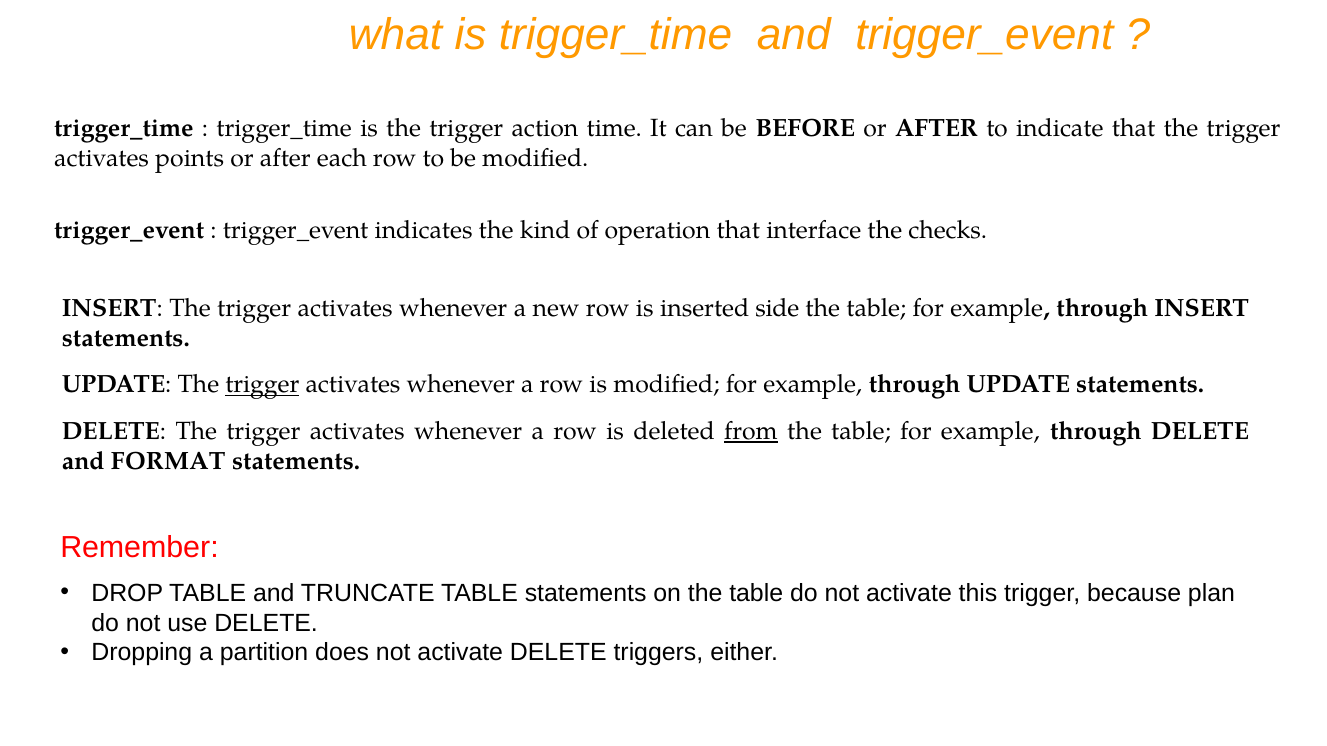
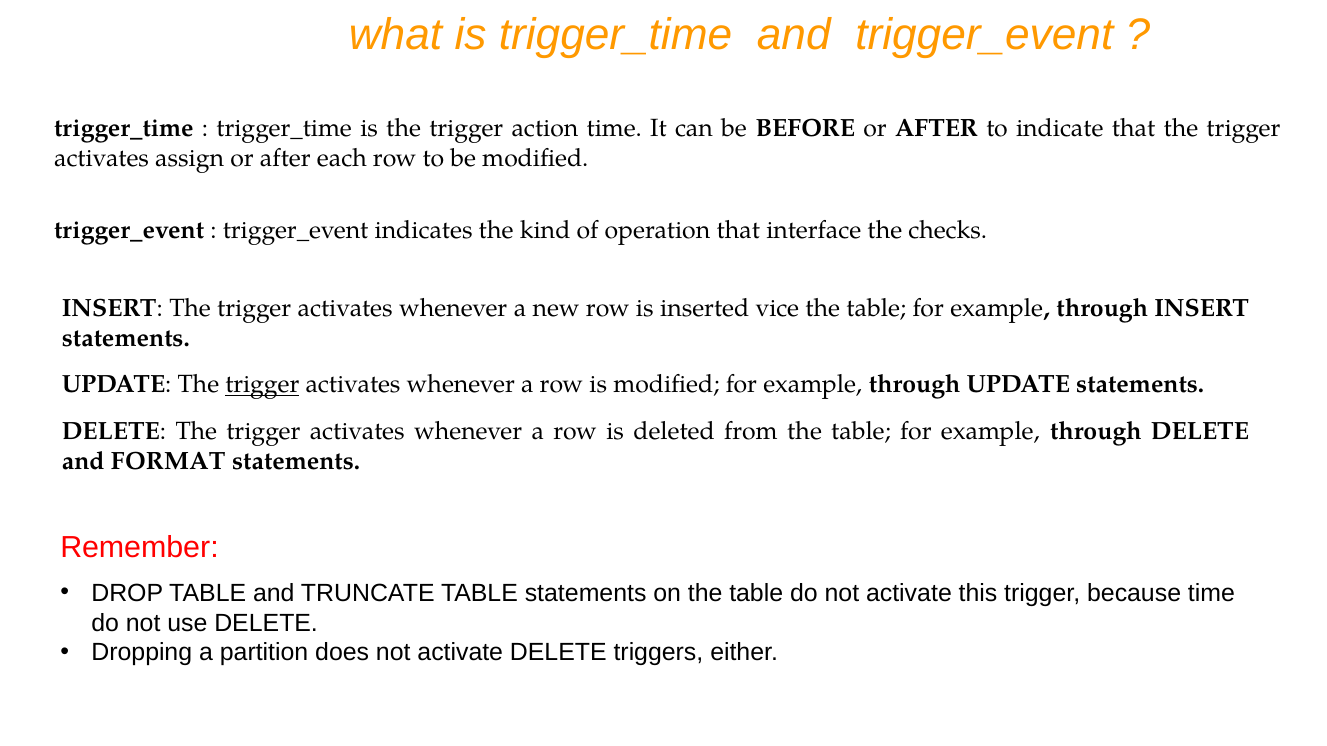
points: points -> assign
side: side -> vice
from underline: present -> none
because plan: plan -> time
